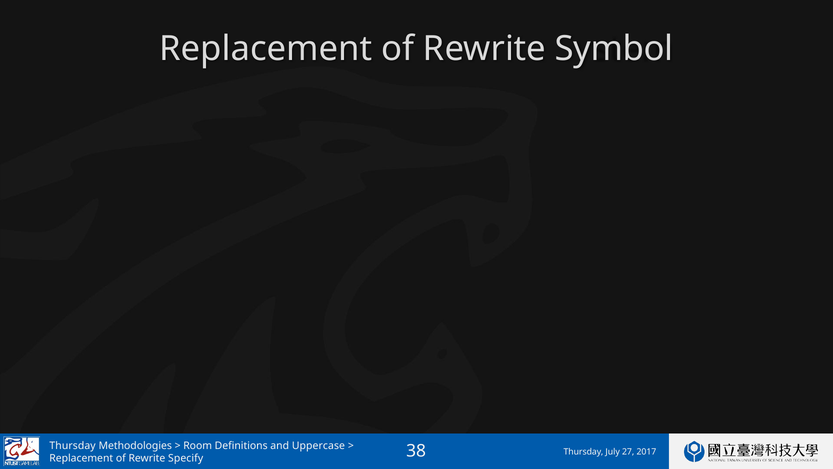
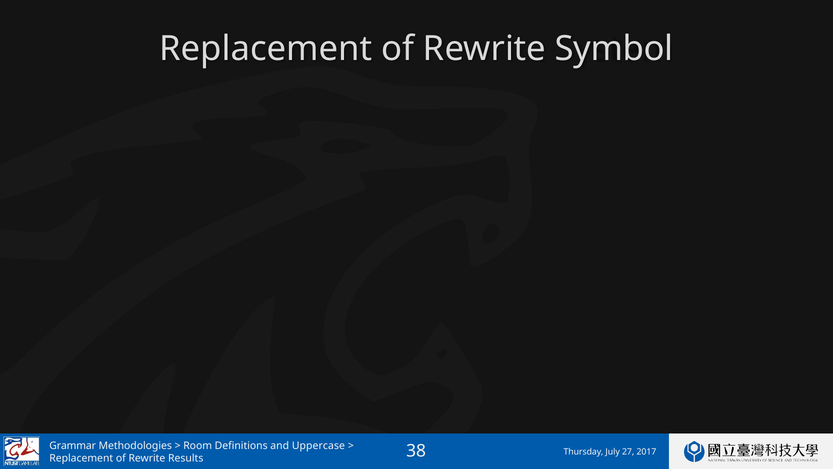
Thursday at (73, 445): Thursday -> Grammar
Specify: Specify -> Results
